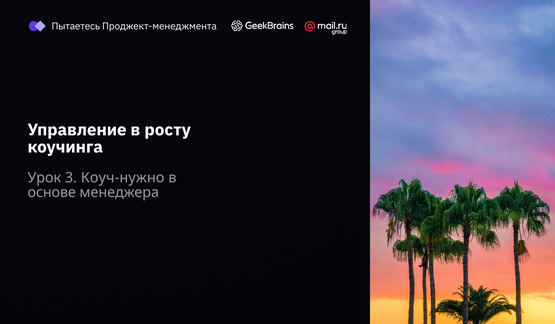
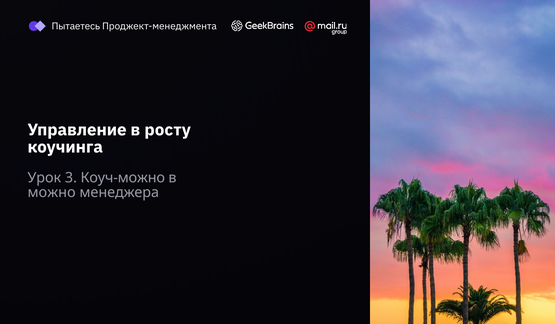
Коуч-нужно: Коуч-нужно -> Коуч-можно
основе: основе -> можно
